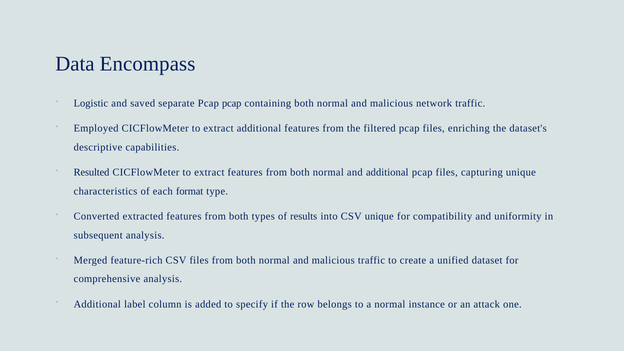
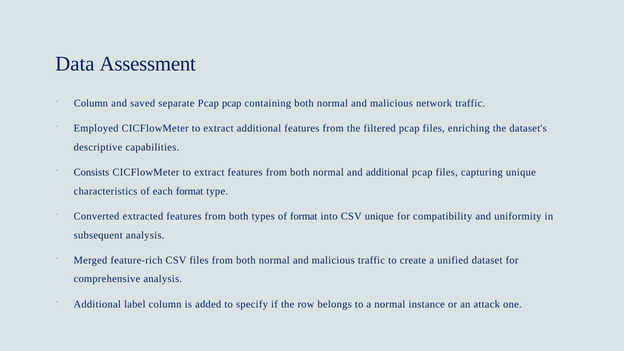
Encompass: Encompass -> Assessment
Logistic at (91, 103): Logistic -> Column
Resulted: Resulted -> Consists
of results: results -> format
